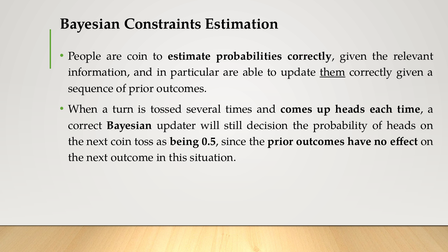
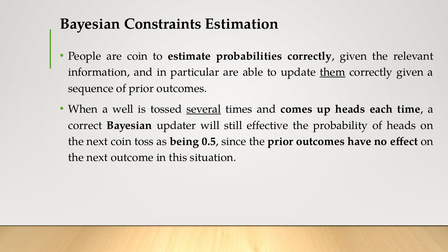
turn: turn -> well
several underline: none -> present
decision: decision -> effective
